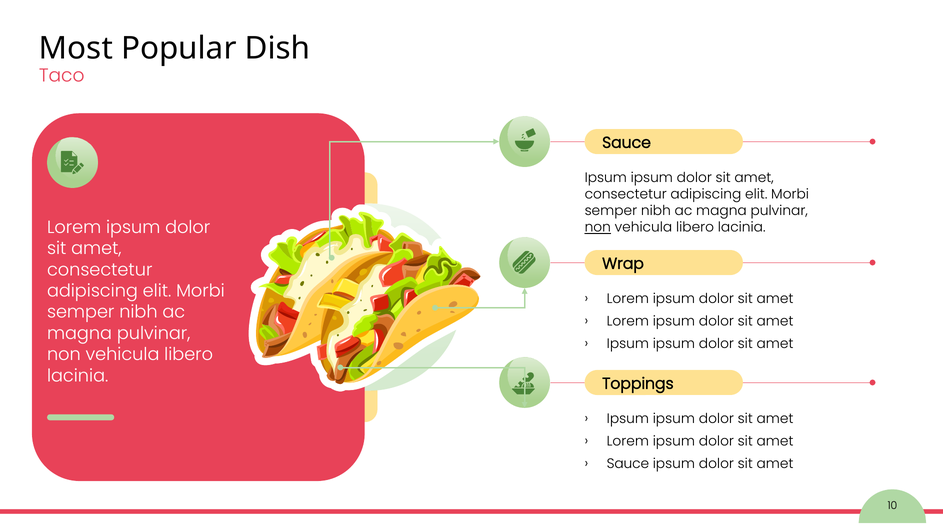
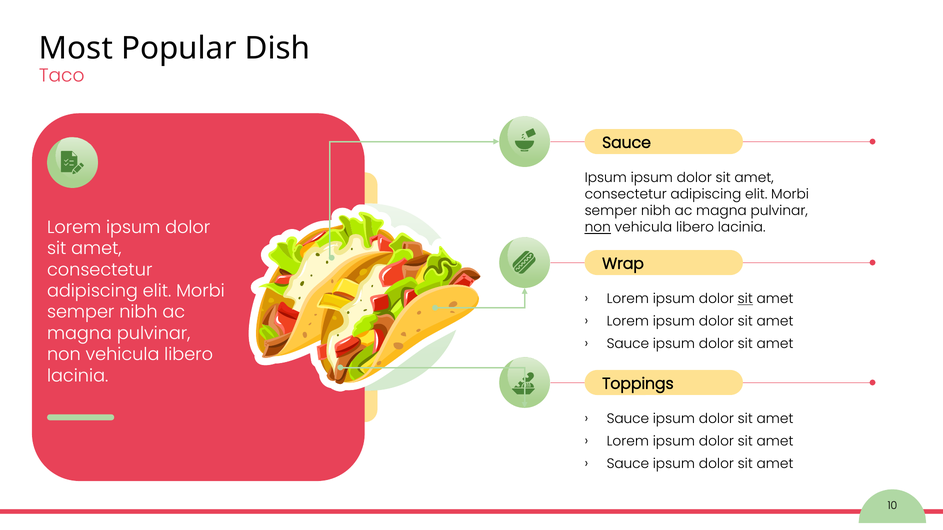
sit at (745, 299) underline: none -> present
Ipsum at (628, 344): Ipsum -> Sauce
Ipsum at (628, 419): Ipsum -> Sauce
